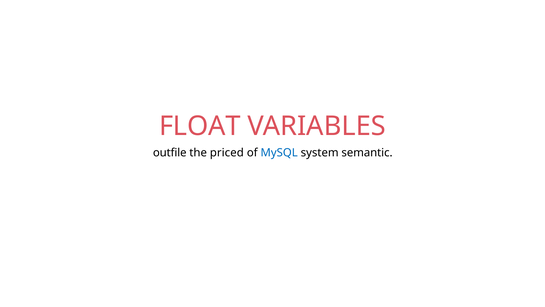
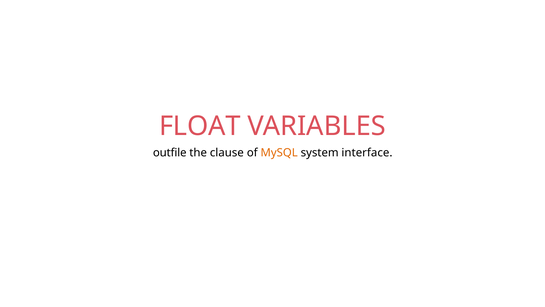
priced: priced -> clause
MySQL colour: blue -> orange
semantic: semantic -> interface
